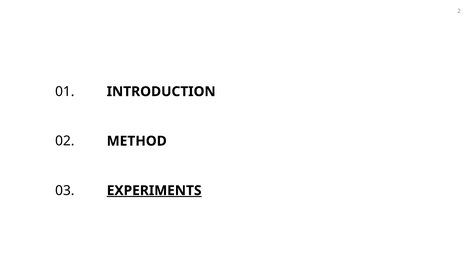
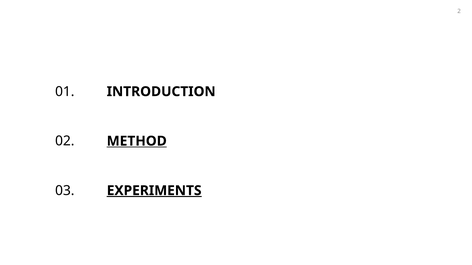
METHOD underline: none -> present
